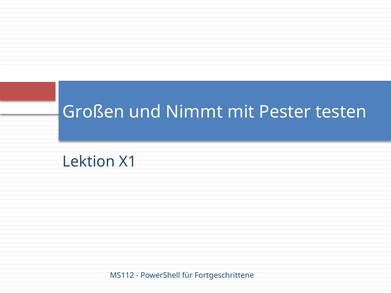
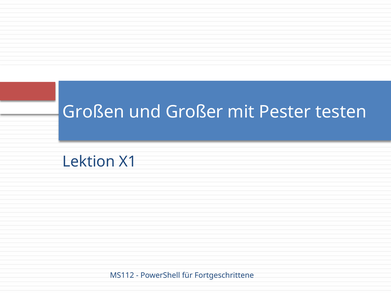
Nimmt: Nimmt -> Großer
